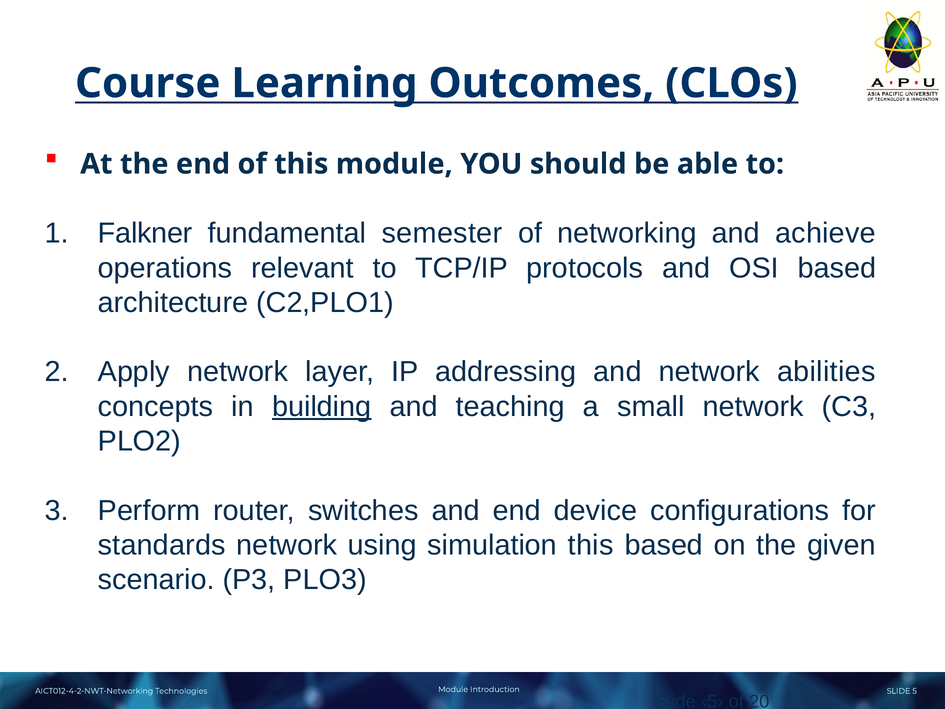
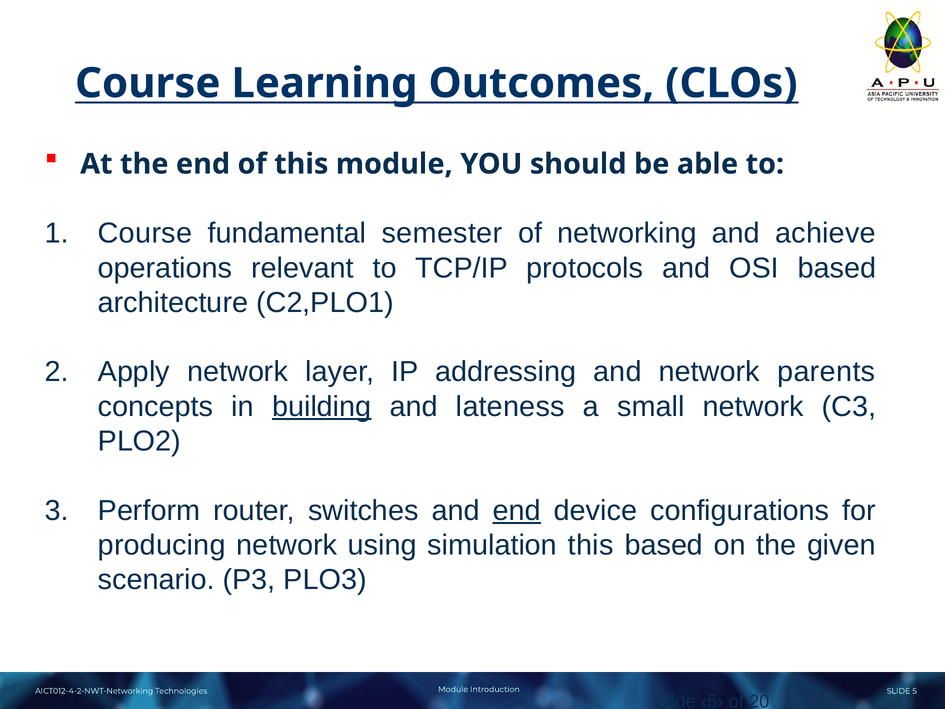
Falkner at (145, 233): Falkner -> Course
abilities: abilities -> parents
teaching: teaching -> lateness
end at (517, 510) underline: none -> present
standards: standards -> producing
